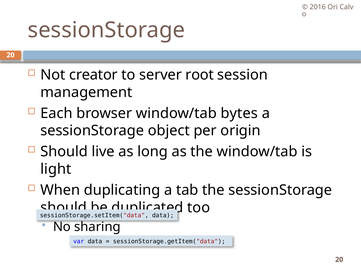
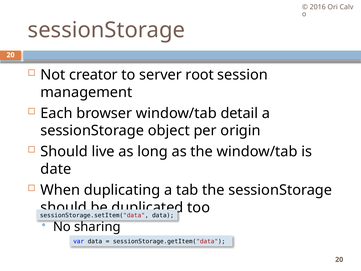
bytes: bytes -> detail
light: light -> date
